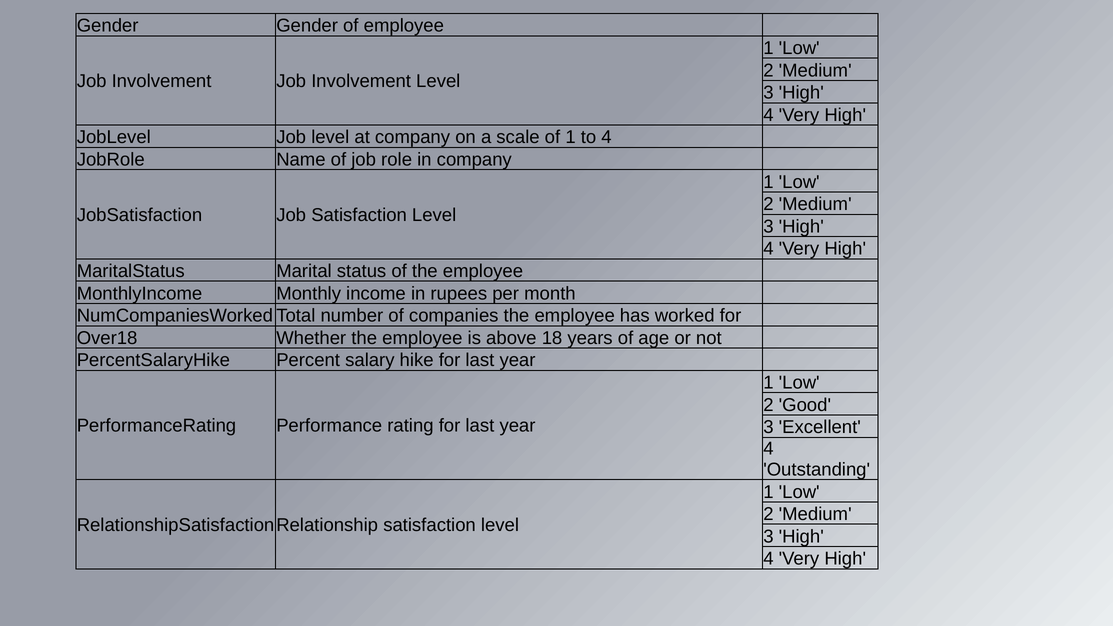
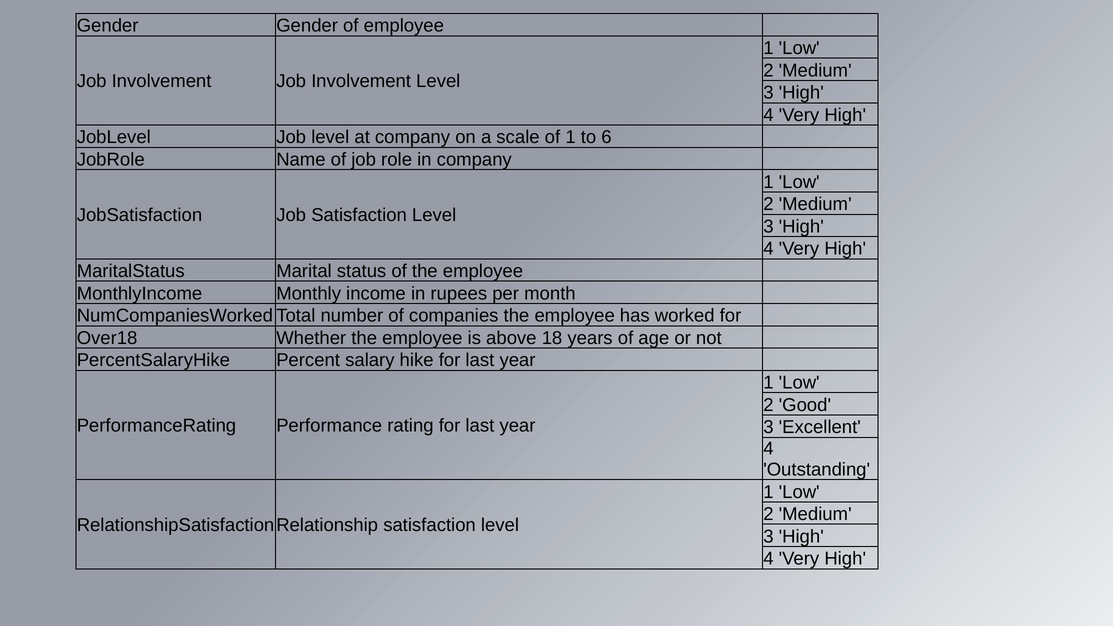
to 4: 4 -> 6
